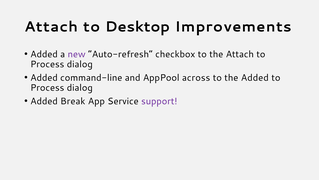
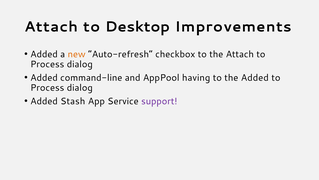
new colour: purple -> orange
across: across -> having
Break: Break -> Stash
